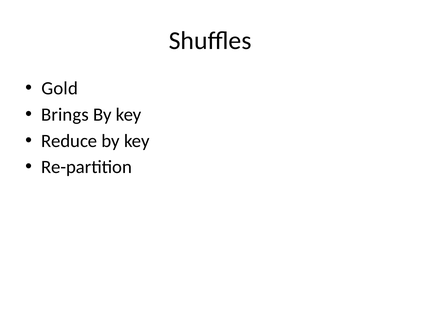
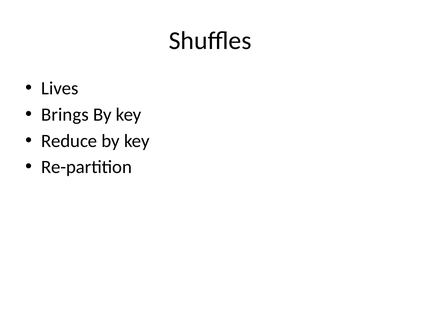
Gold: Gold -> Lives
